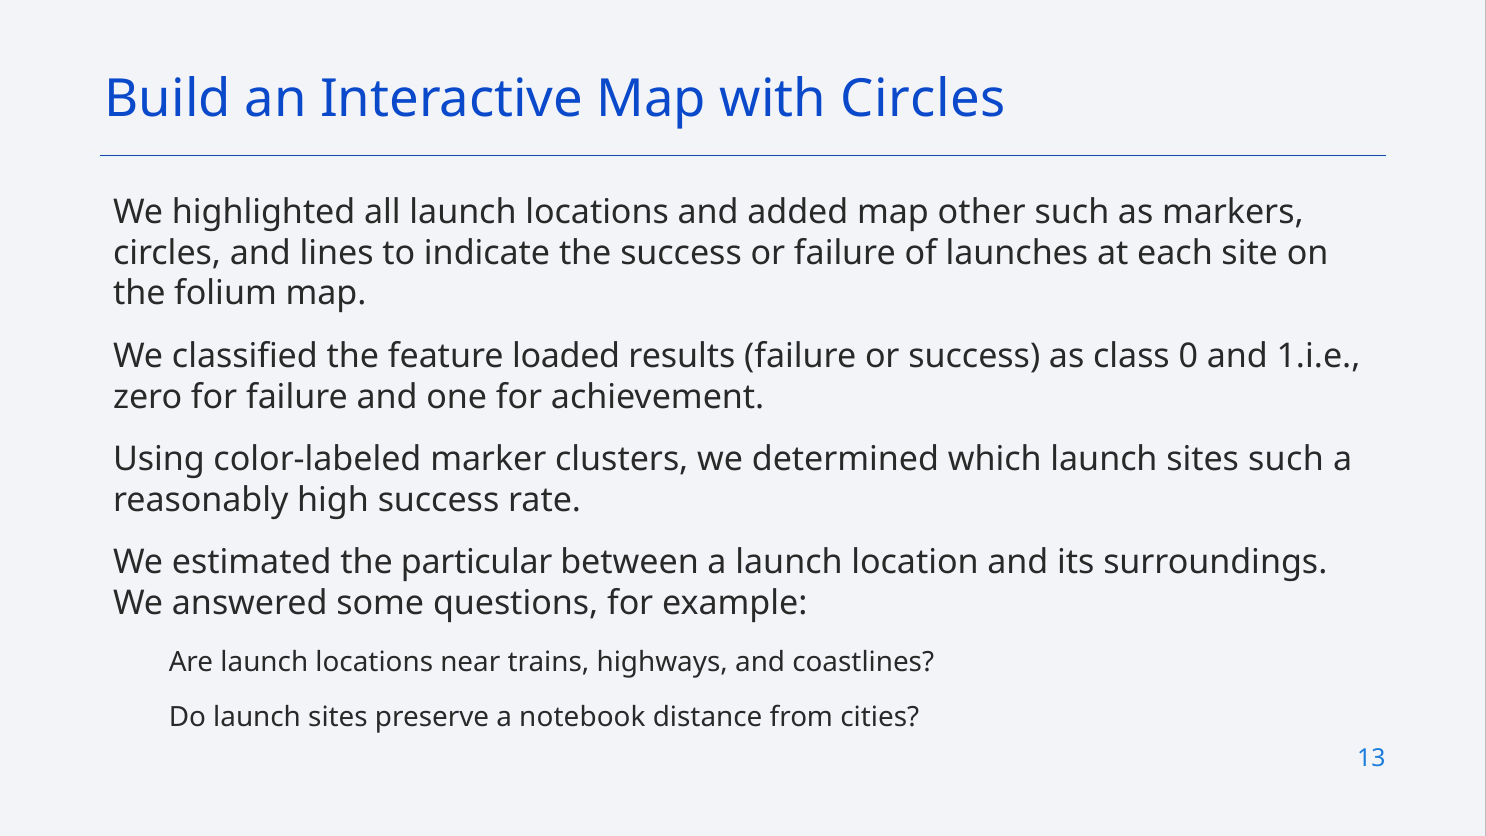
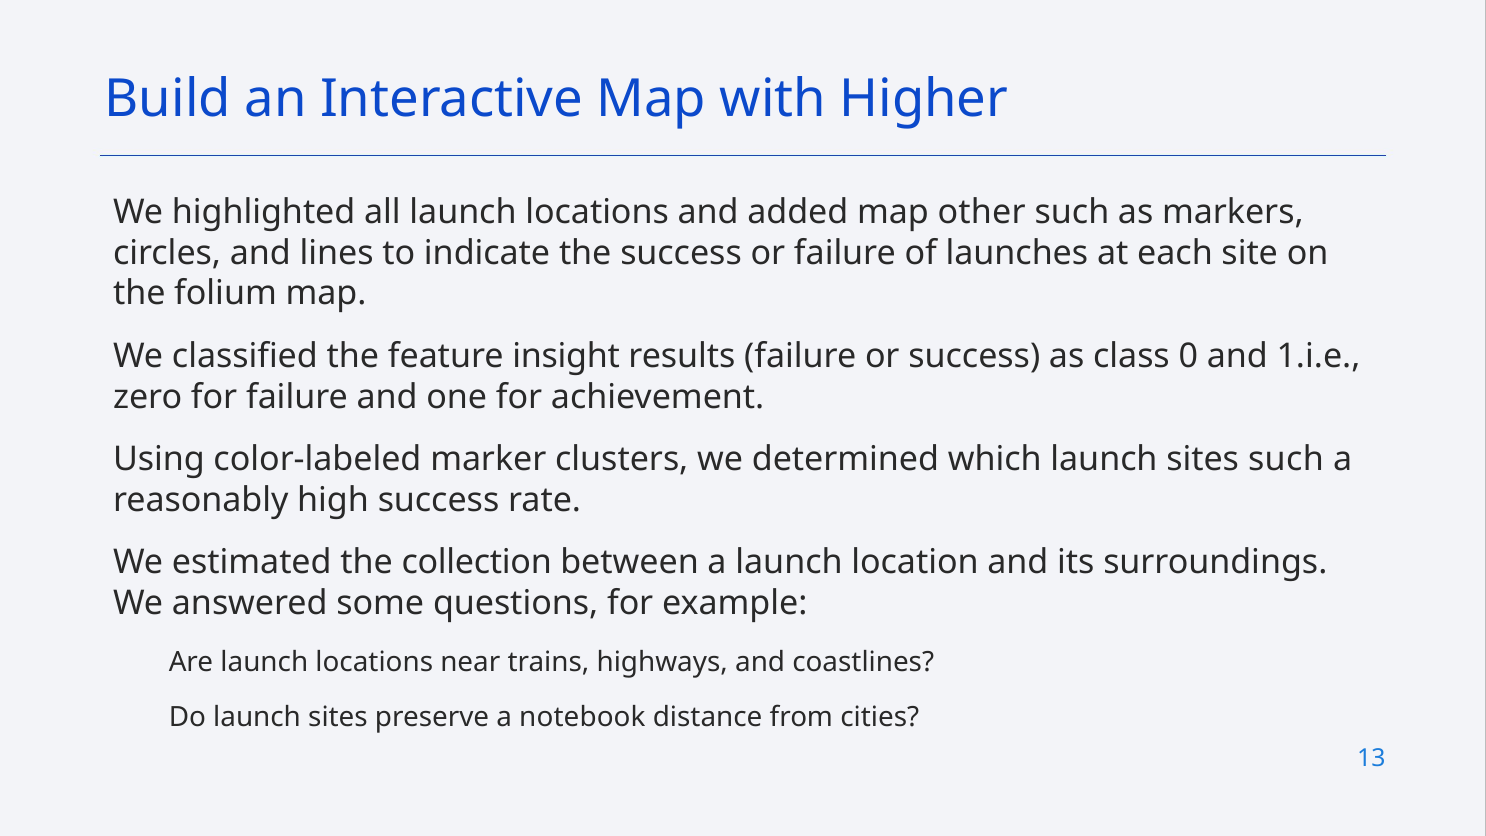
with Circles: Circles -> Higher
loaded: loaded -> insight
particular: particular -> collection
